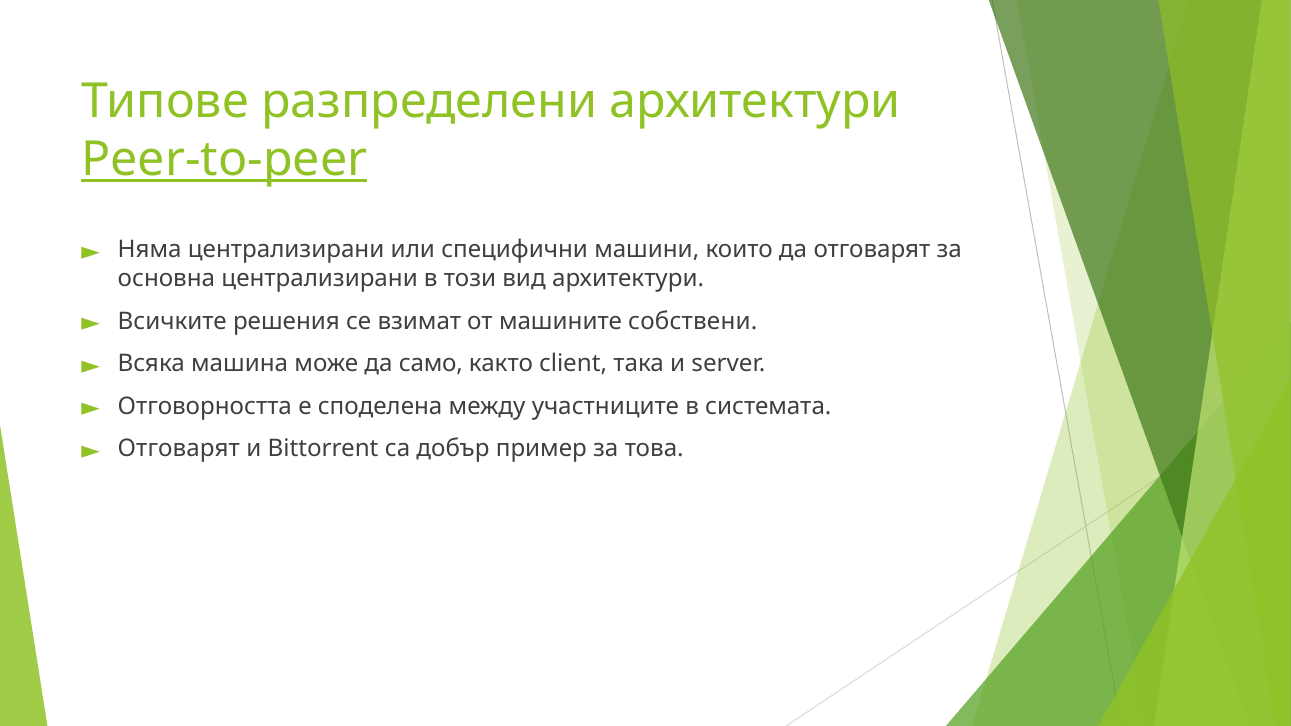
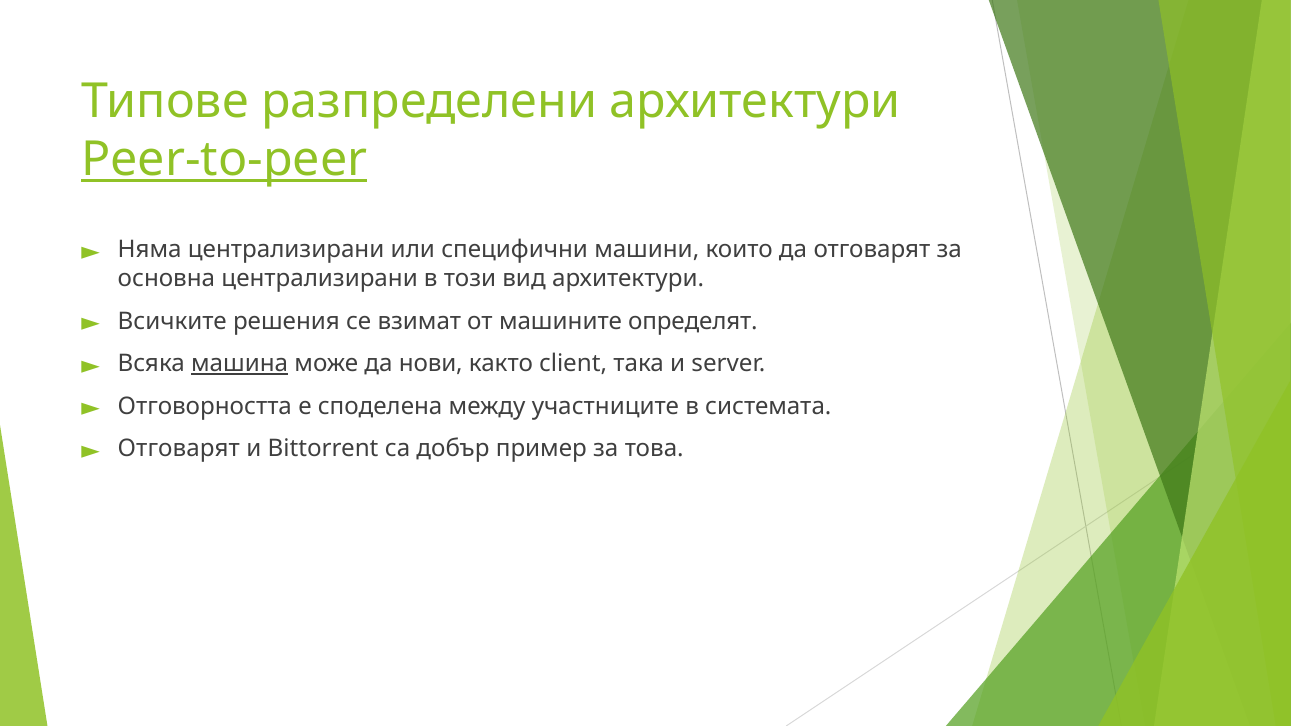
собствени: собствени -> определят
машина underline: none -> present
само: само -> нови
